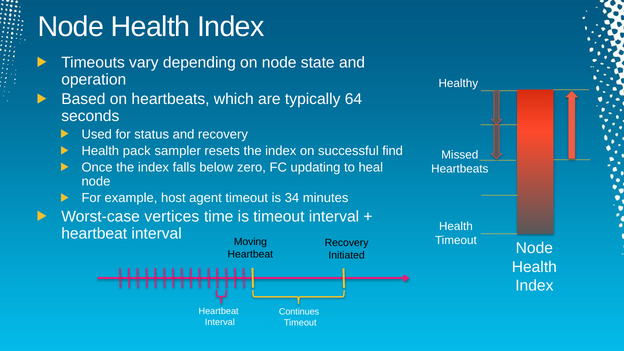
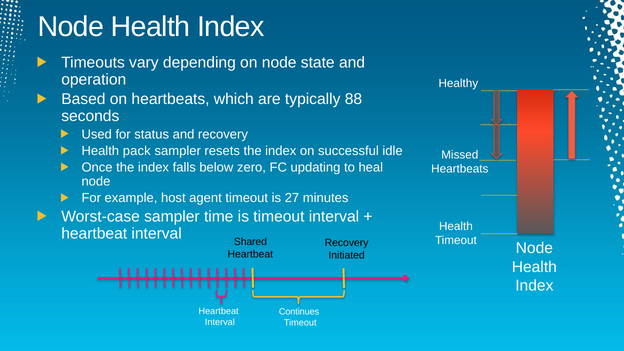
64: 64 -> 88
find: find -> idle
34: 34 -> 27
Worst-case vertices: vertices -> sampler
Moving: Moving -> Shared
